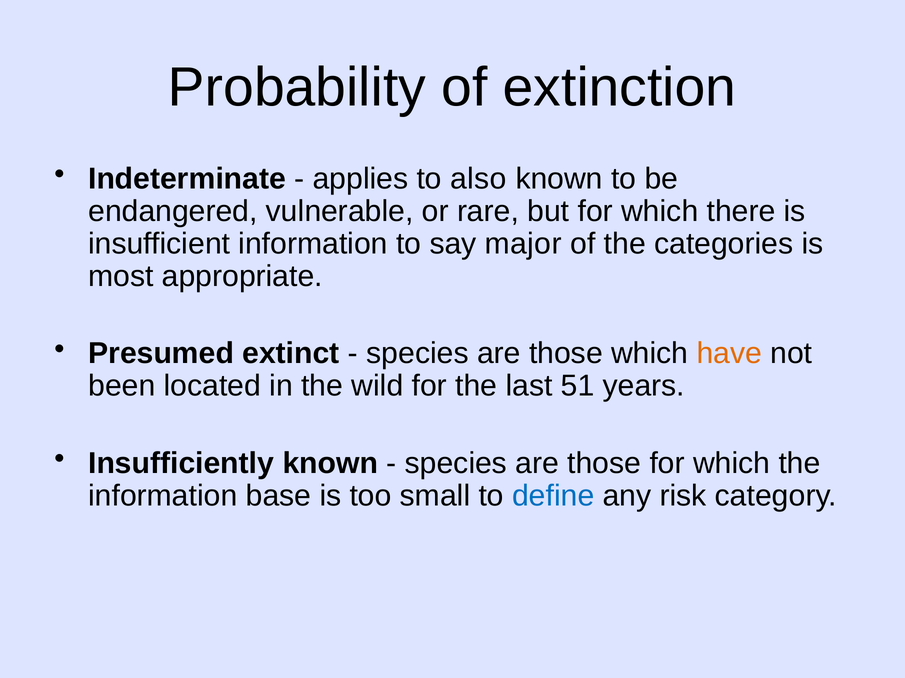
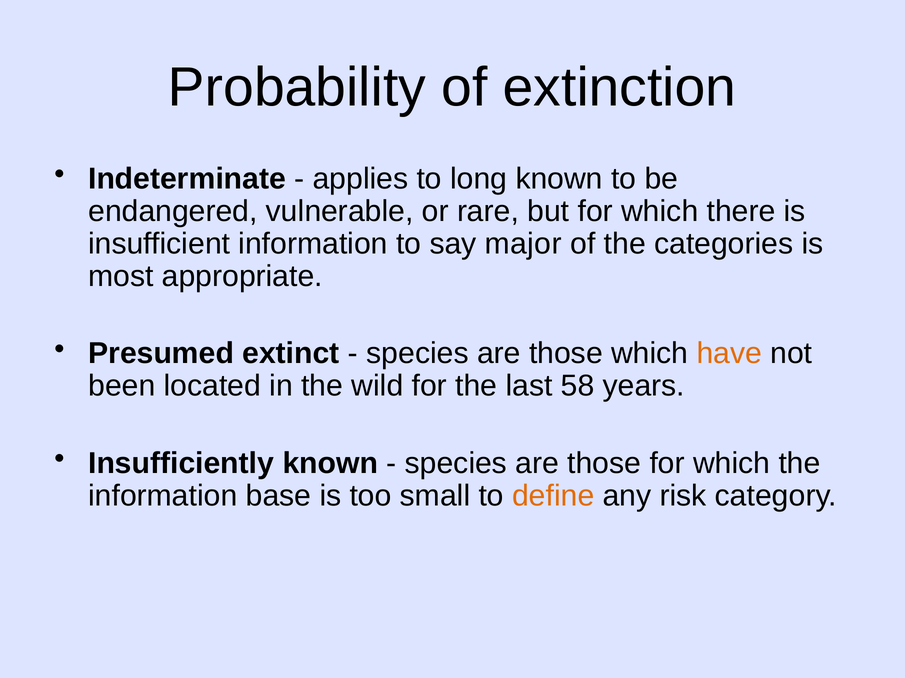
also: also -> long
51: 51 -> 58
define colour: blue -> orange
